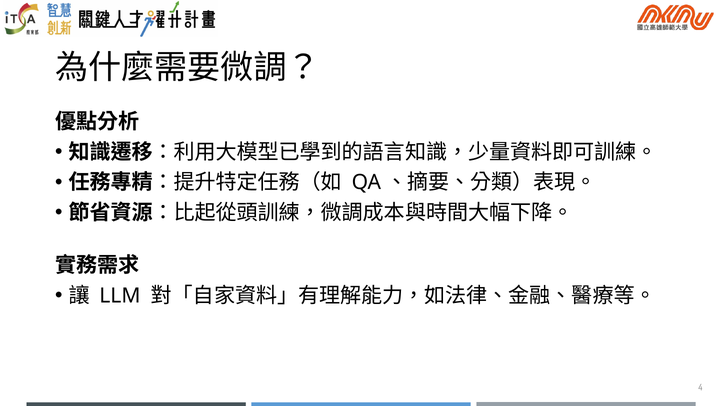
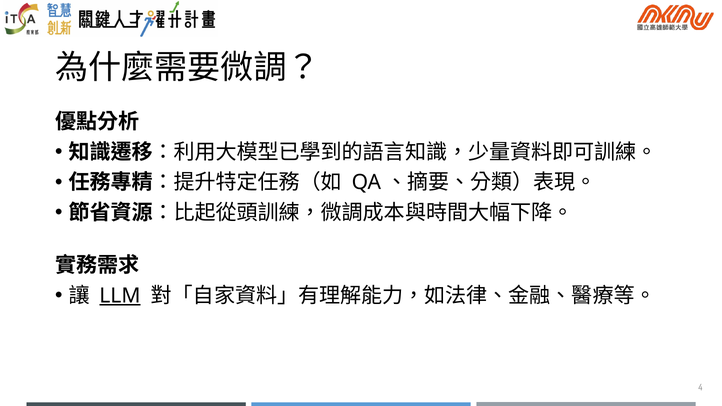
LLM underline: none -> present
